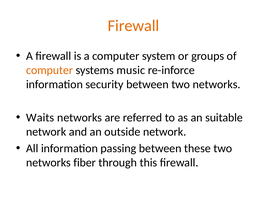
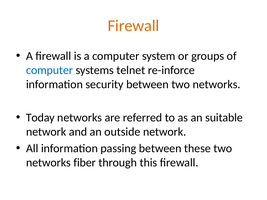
computer at (50, 70) colour: orange -> blue
music: music -> telnet
Waits: Waits -> Today
